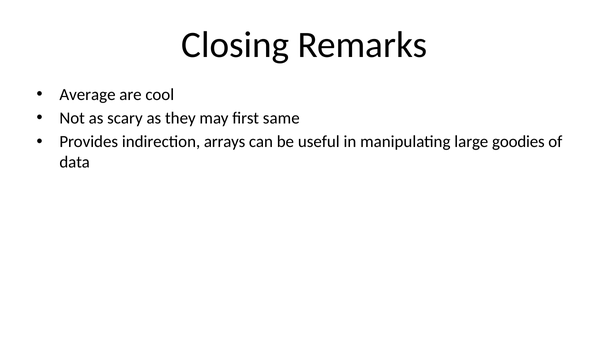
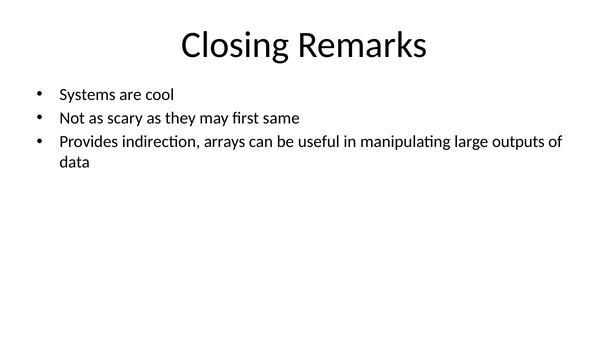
Average: Average -> Systems
goodies: goodies -> outputs
